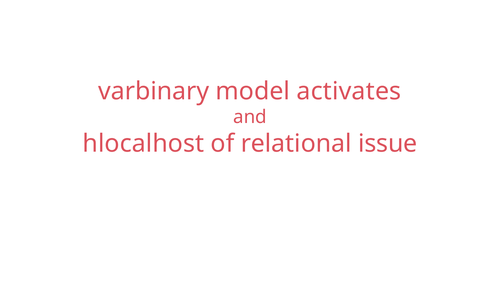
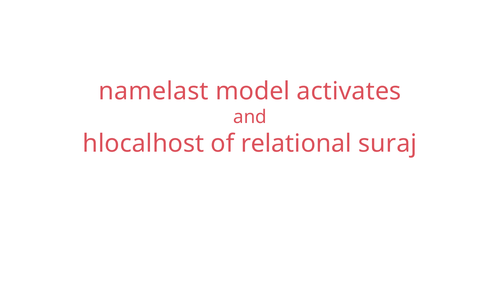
varbinary: varbinary -> namelast
issue: issue -> suraj
